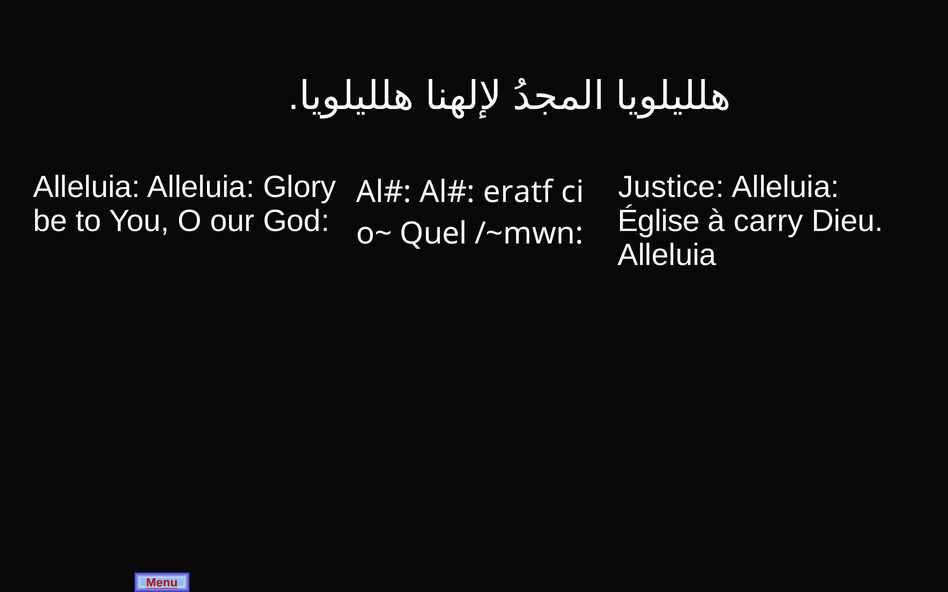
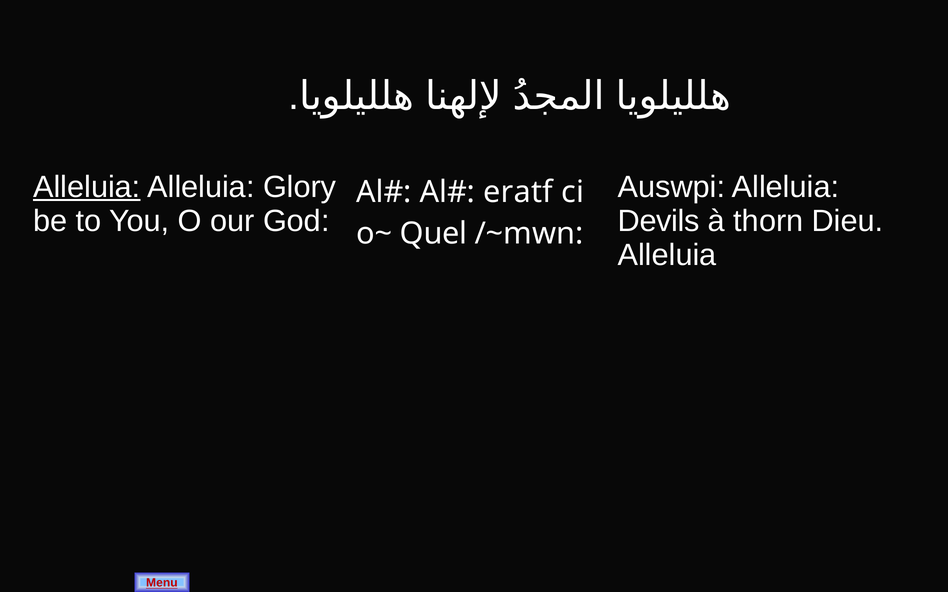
Alleluia at (87, 187) underline: none -> present
Justice: Justice -> Auswpi
Église: Église -> Devils
carry: carry -> thorn
